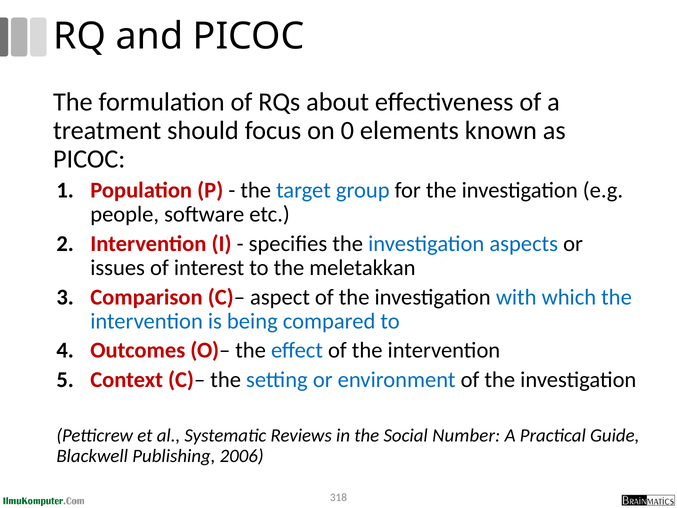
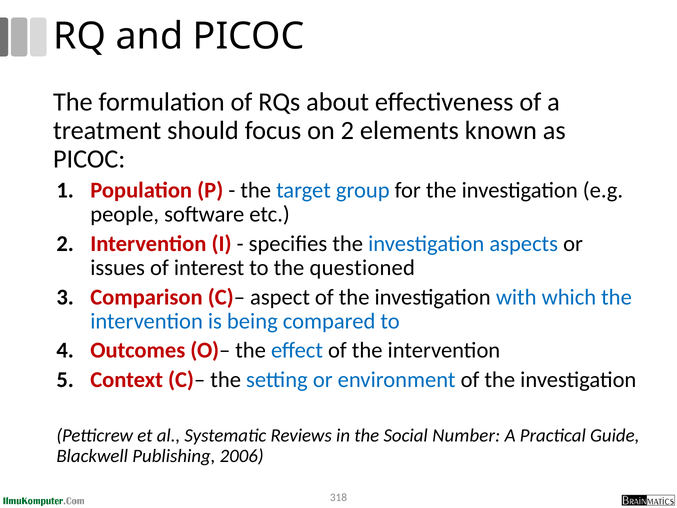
on 0: 0 -> 2
meletakkan: meletakkan -> questioned
